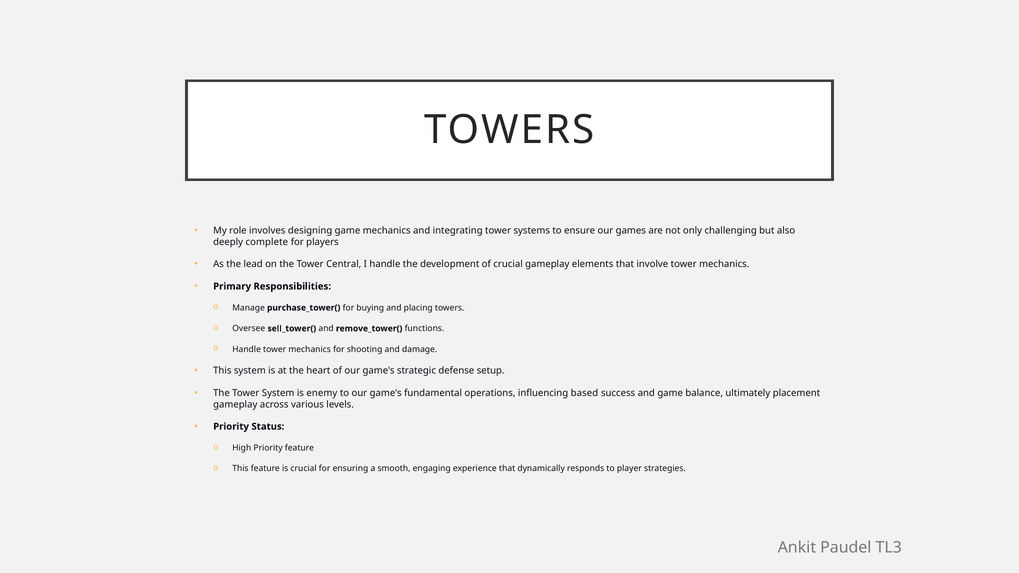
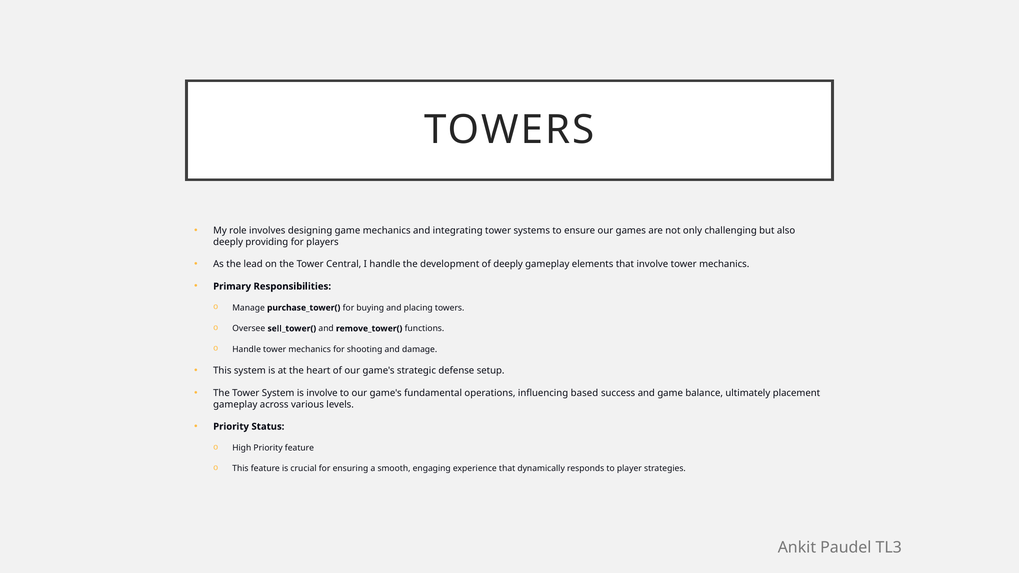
complete: complete -> providing
of crucial: crucial -> deeply
is enemy: enemy -> involve
